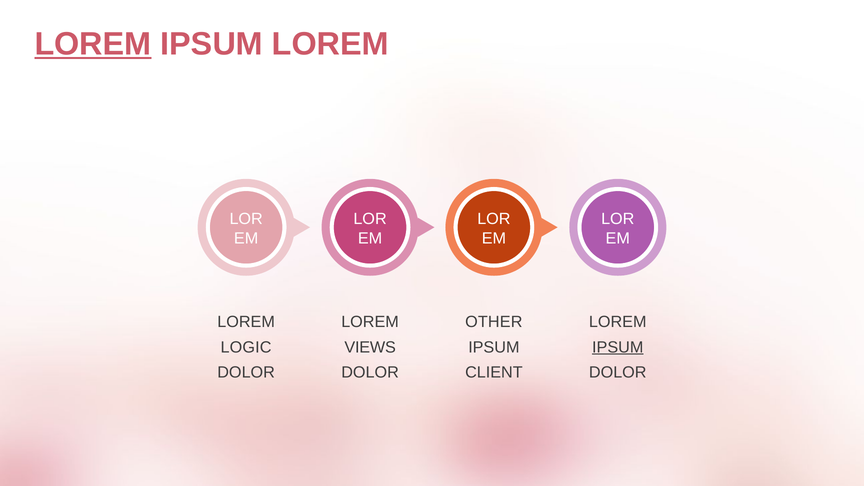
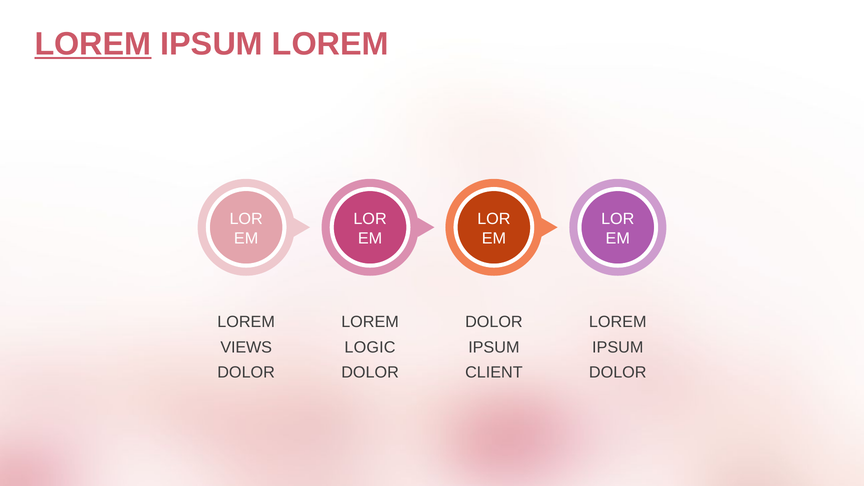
OTHER at (494, 322): OTHER -> DOLOR
LOGIC: LOGIC -> VIEWS
VIEWS: VIEWS -> LOGIC
IPSUM at (618, 347) underline: present -> none
